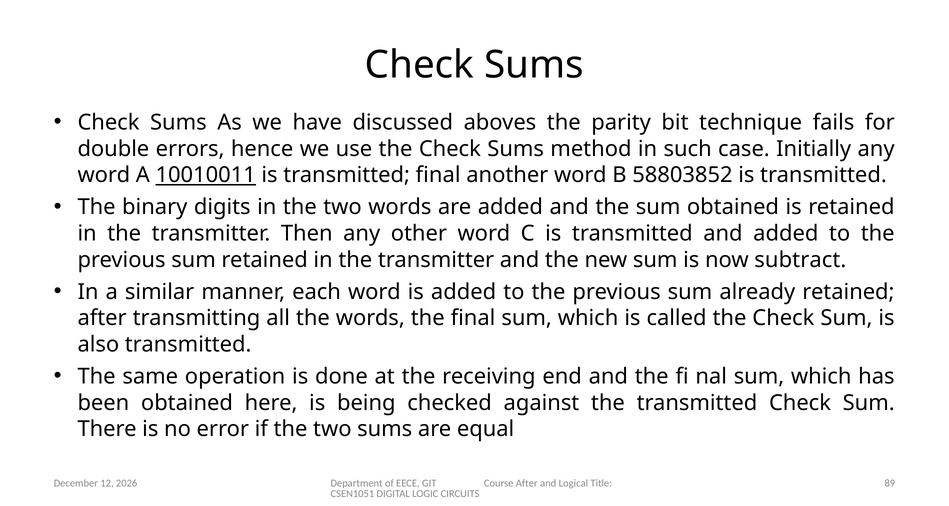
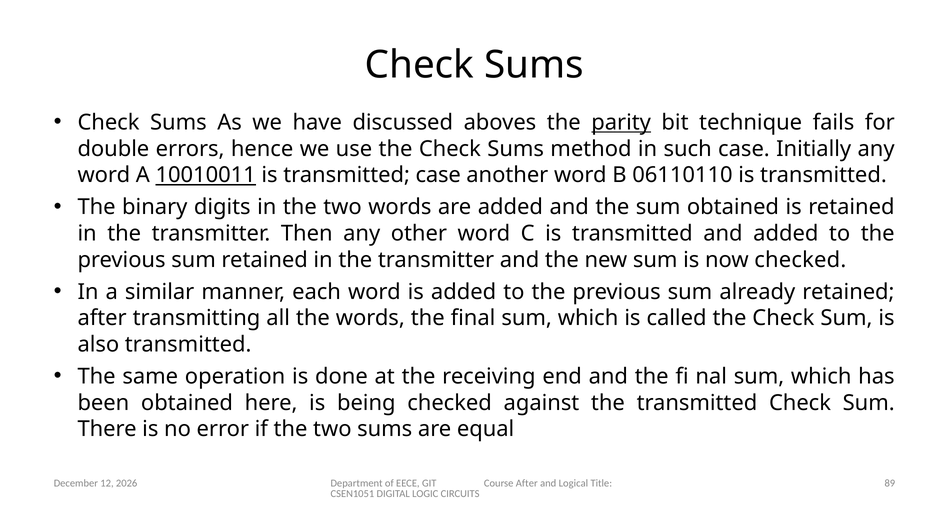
parity underline: none -> present
transmitted final: final -> case
58803852: 58803852 -> 06110110
now subtract: subtract -> checked
